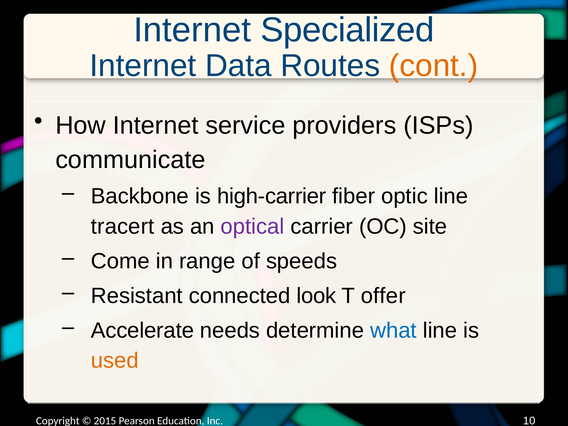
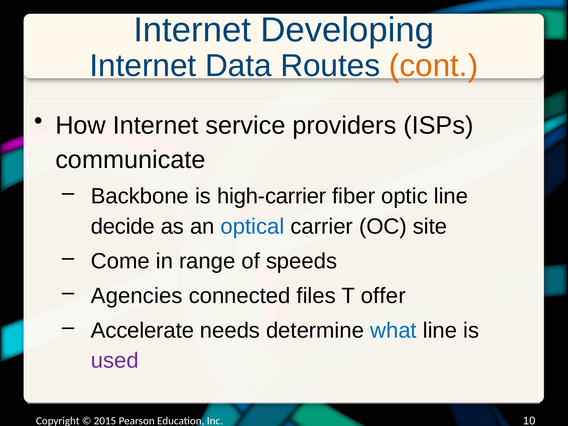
Specialized: Specialized -> Developing
tracert: tracert -> decide
optical colour: purple -> blue
Resistant: Resistant -> Agencies
look: look -> files
used colour: orange -> purple
